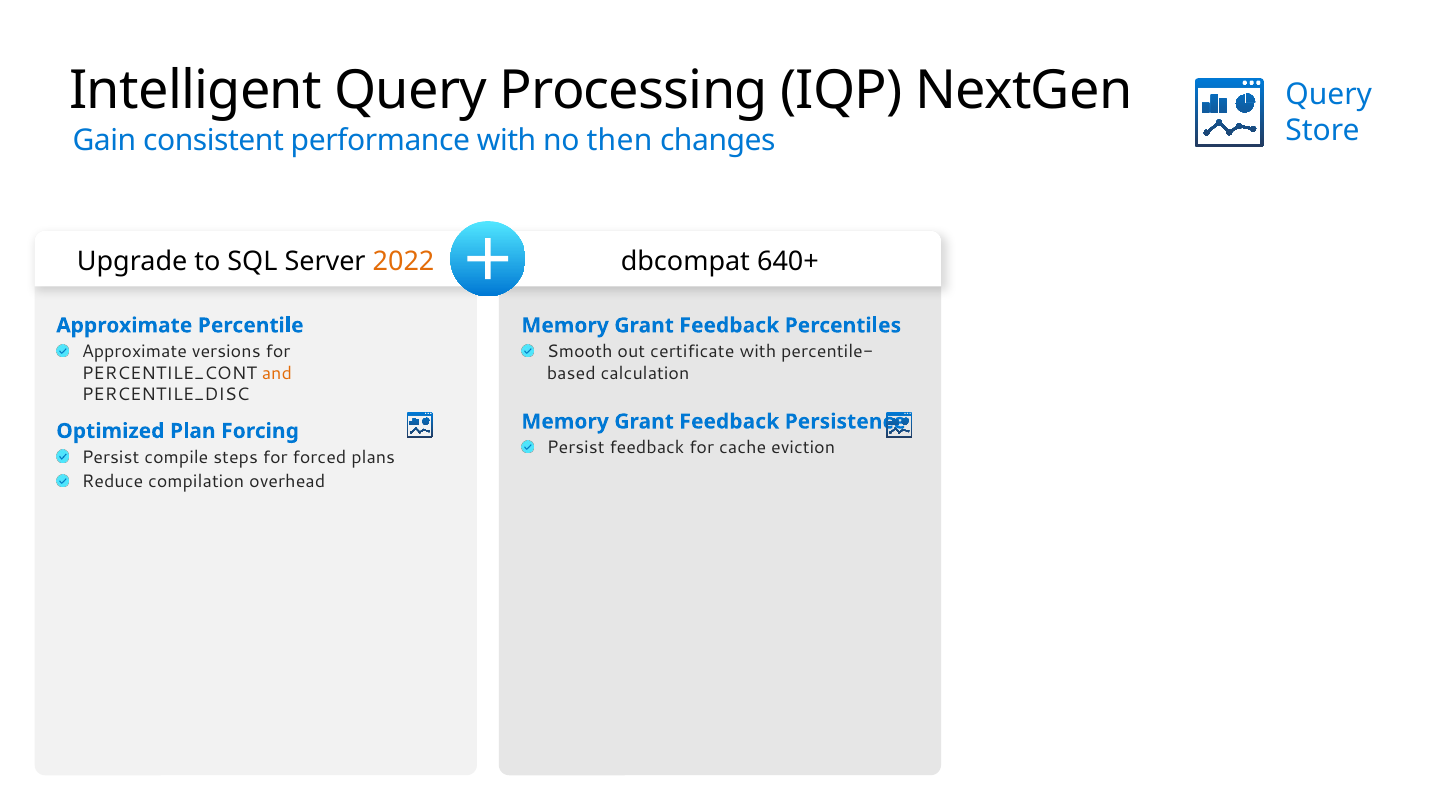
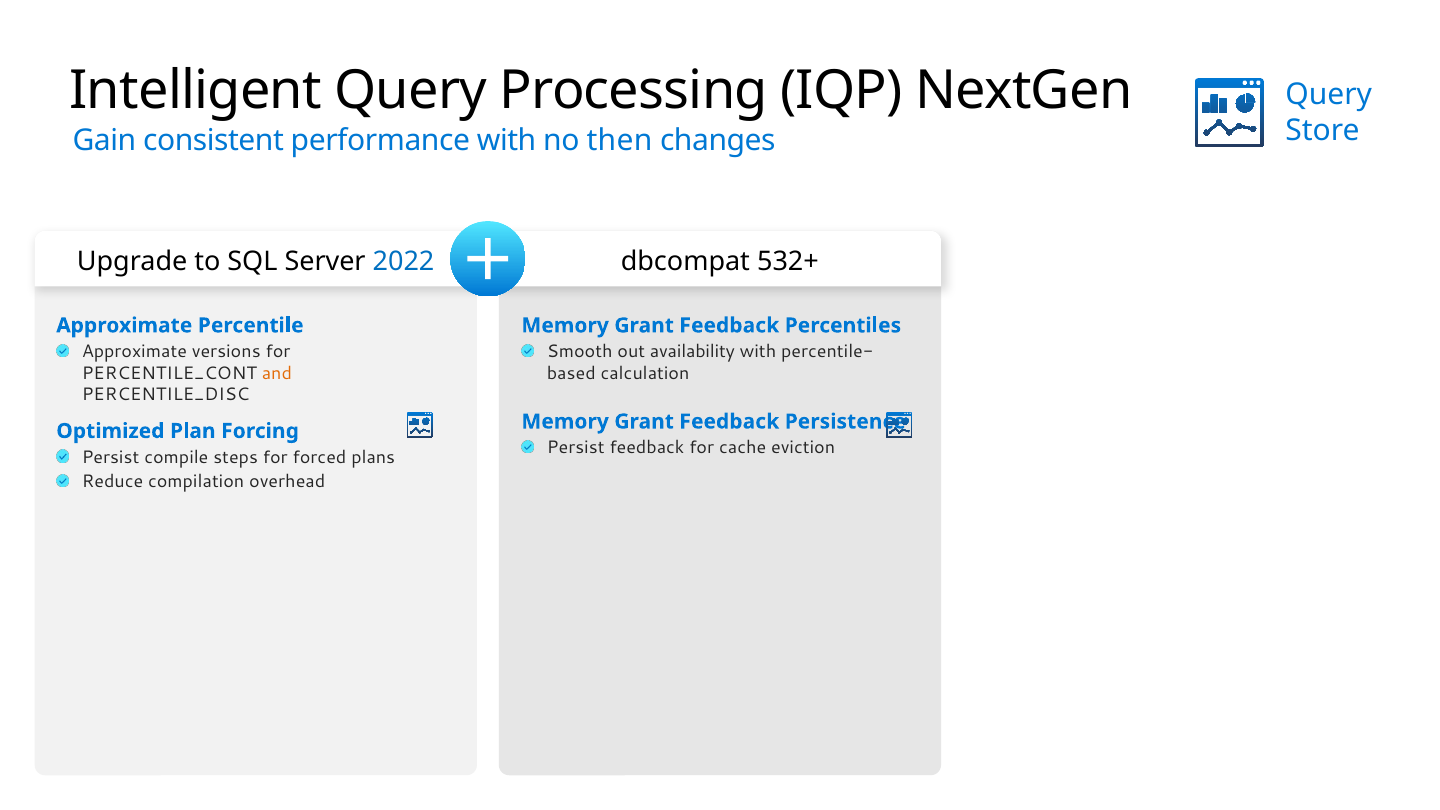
2022 colour: orange -> blue
640+: 640+ -> 532+
certificate: certificate -> availability
